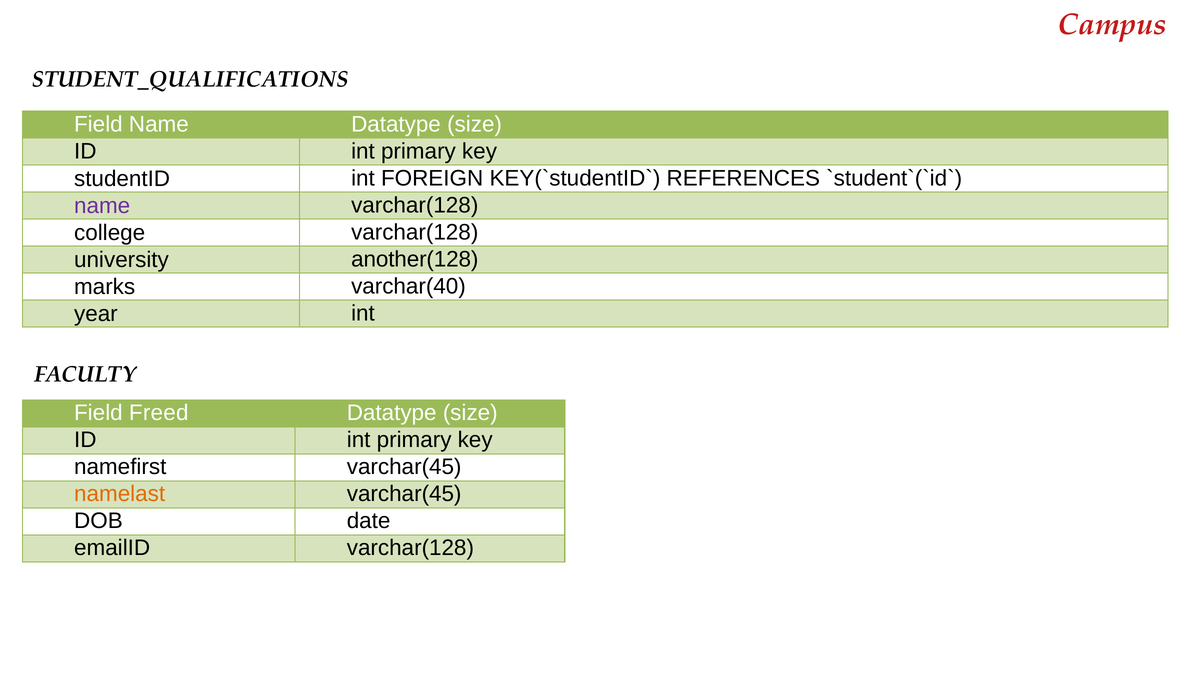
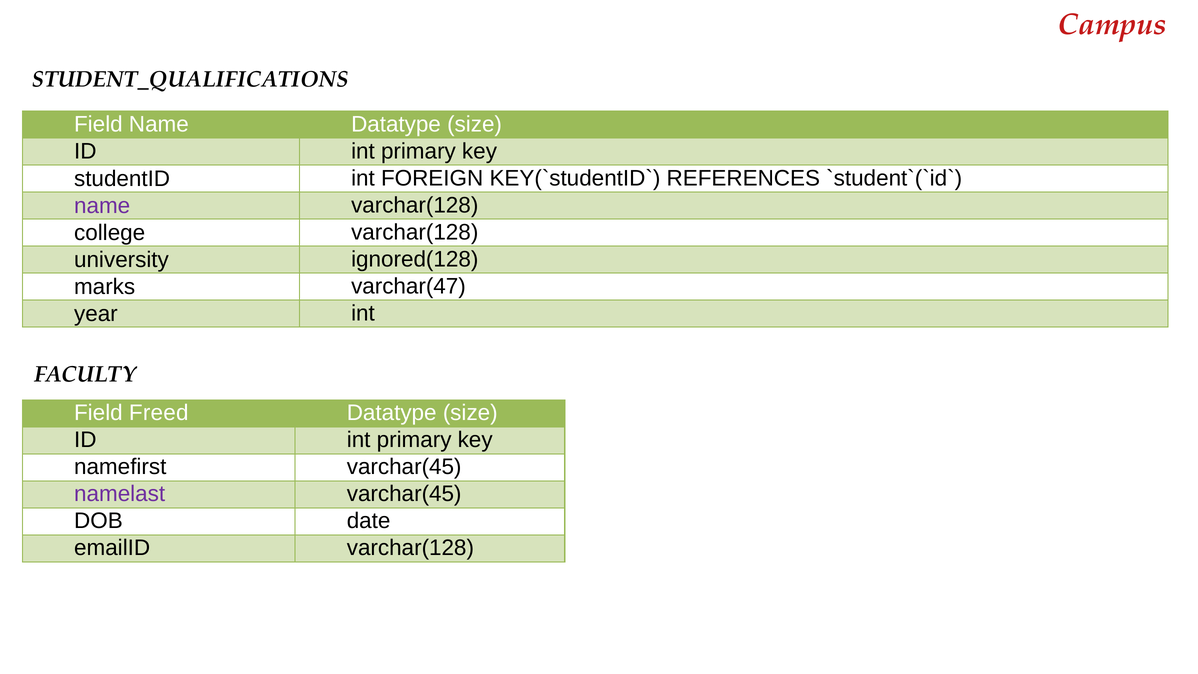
another(128: another(128 -> ignored(128
varchar(40: varchar(40 -> varchar(47
namelast colour: orange -> purple
